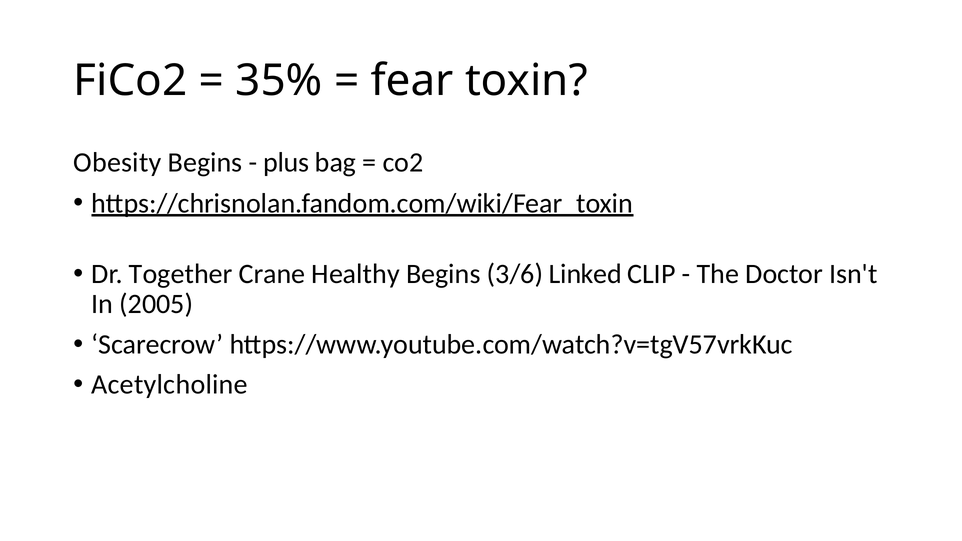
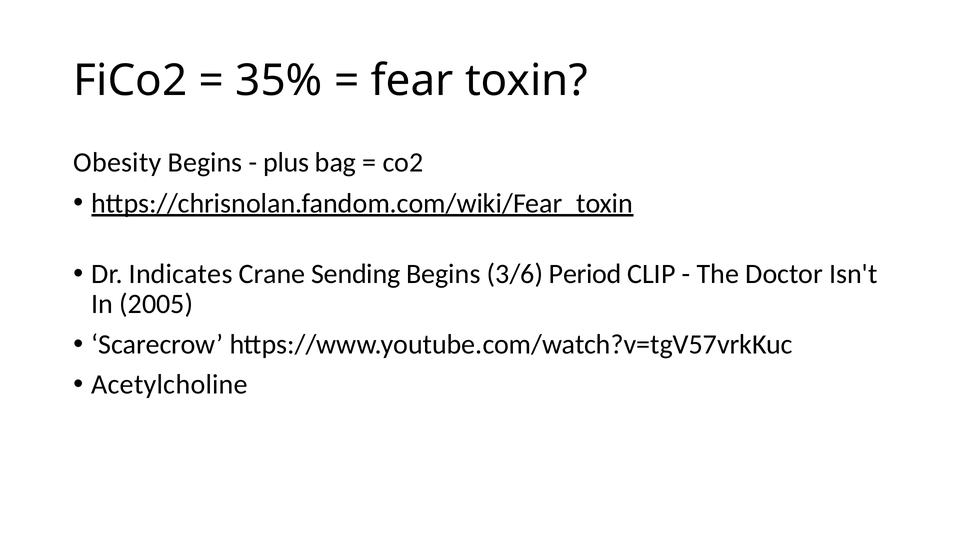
Together: Together -> Indicates
Healthy: Healthy -> Sending
Linked: Linked -> Period
